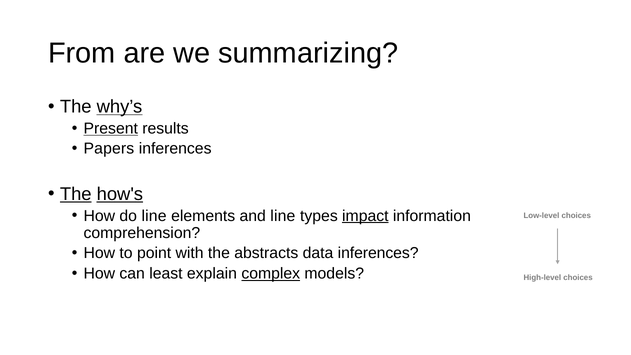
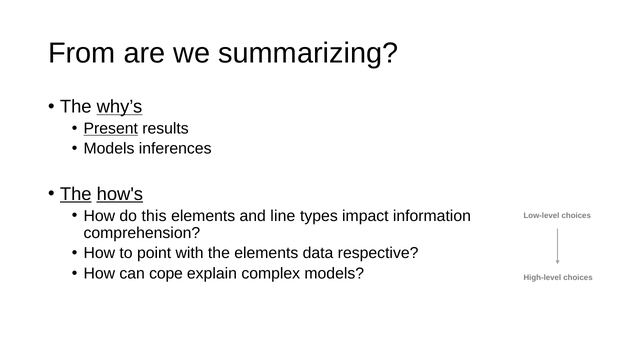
Papers at (109, 149): Papers -> Models
do line: line -> this
impact underline: present -> none
the abstracts: abstracts -> elements
data inferences: inferences -> respective
least: least -> cope
complex underline: present -> none
